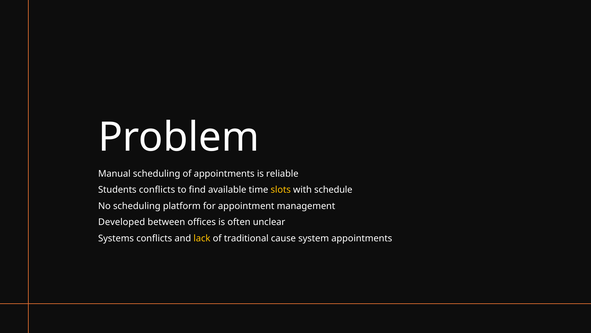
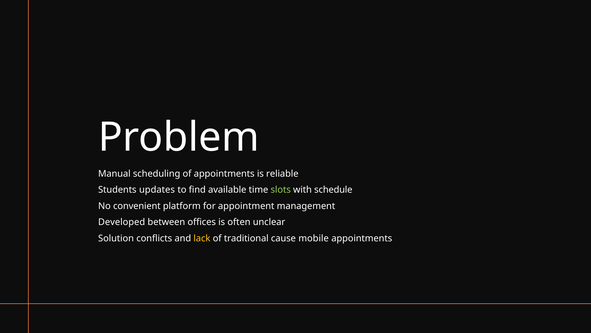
Students conflicts: conflicts -> updates
slots colour: yellow -> light green
No scheduling: scheduling -> convenient
Systems: Systems -> Solution
system: system -> mobile
